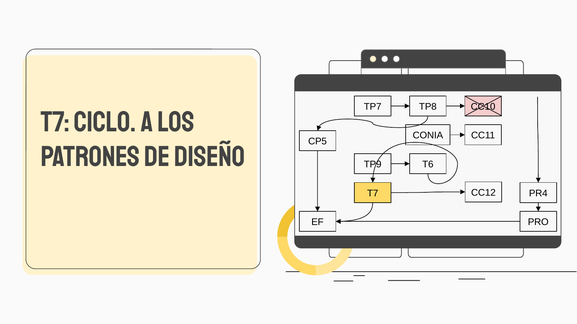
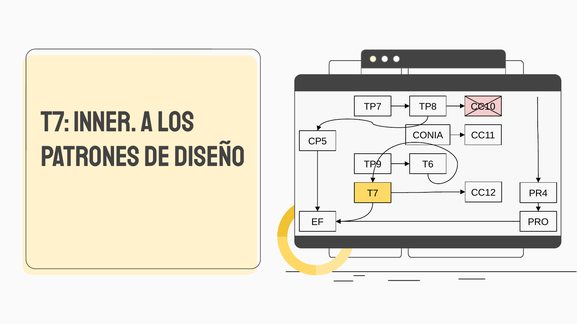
Ciclo: Ciclo -> Inner
